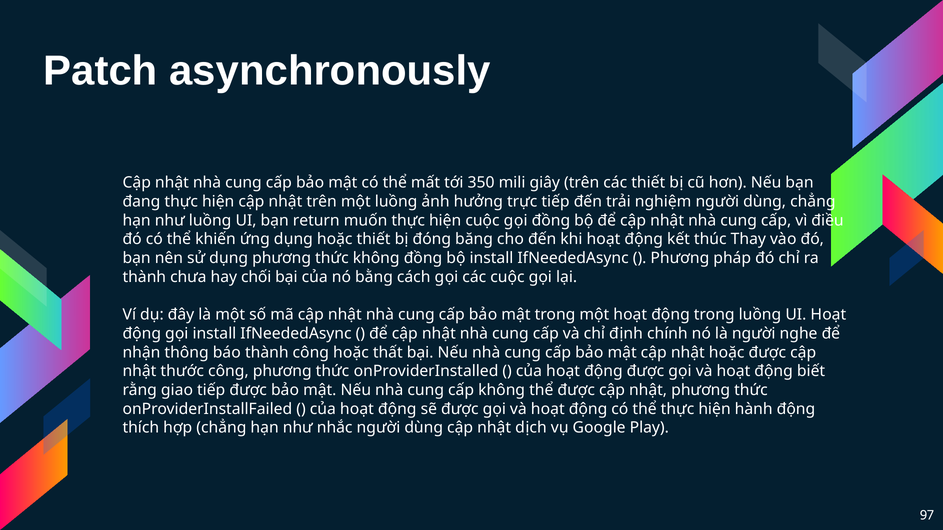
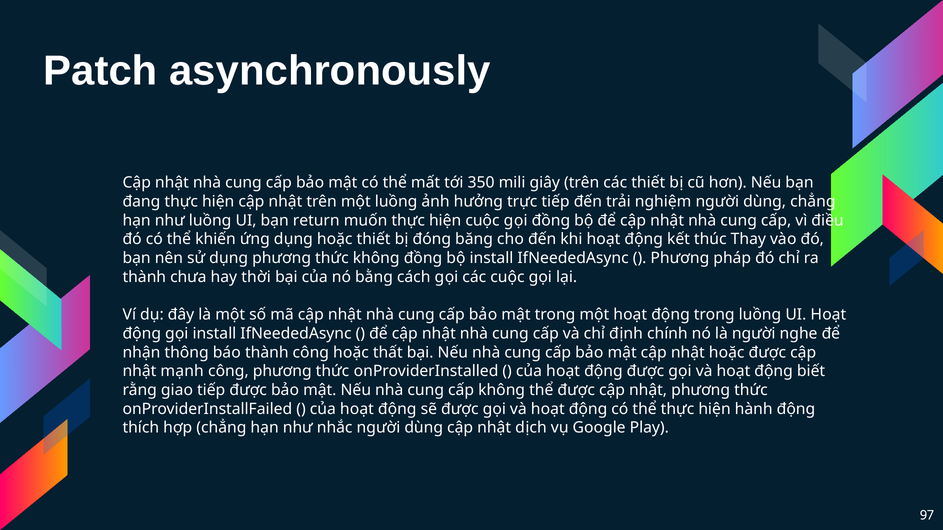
chối: chối -> thời
thước: thước -> mạnh
